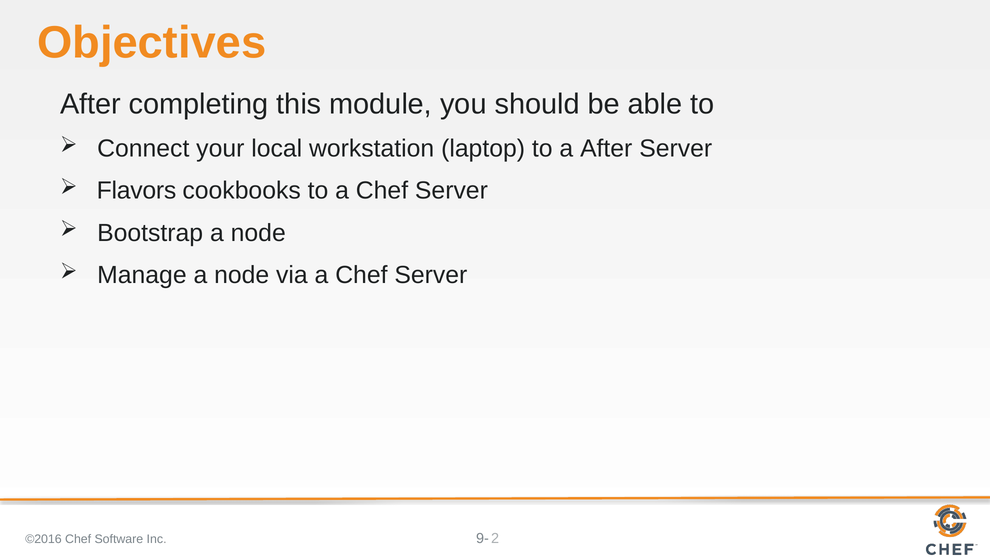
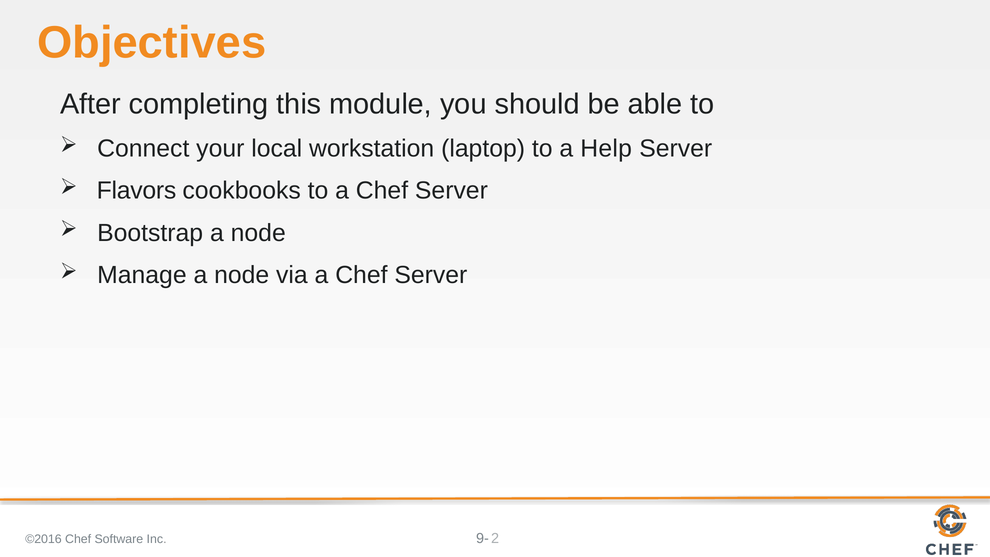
a After: After -> Help
